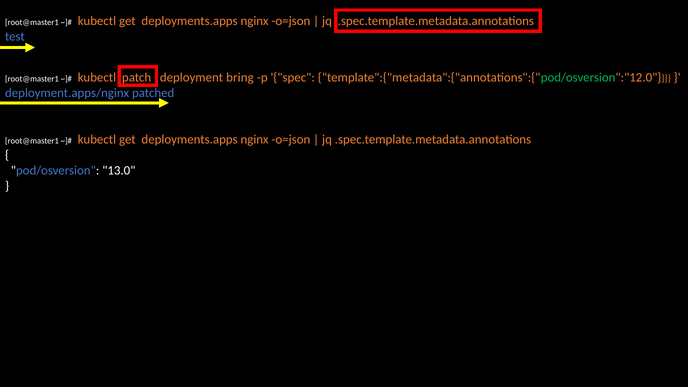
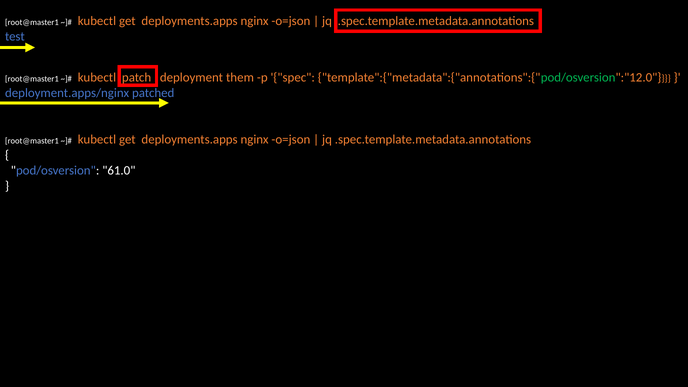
bring: bring -> them
13.0: 13.0 -> 61.0
